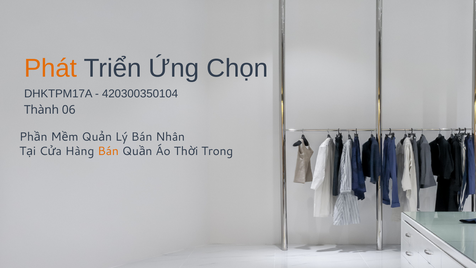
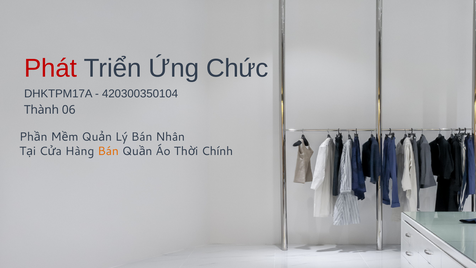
Phát colour: orange -> red
Chọn: Chọn -> Chức
Trong: Trong -> Chính
